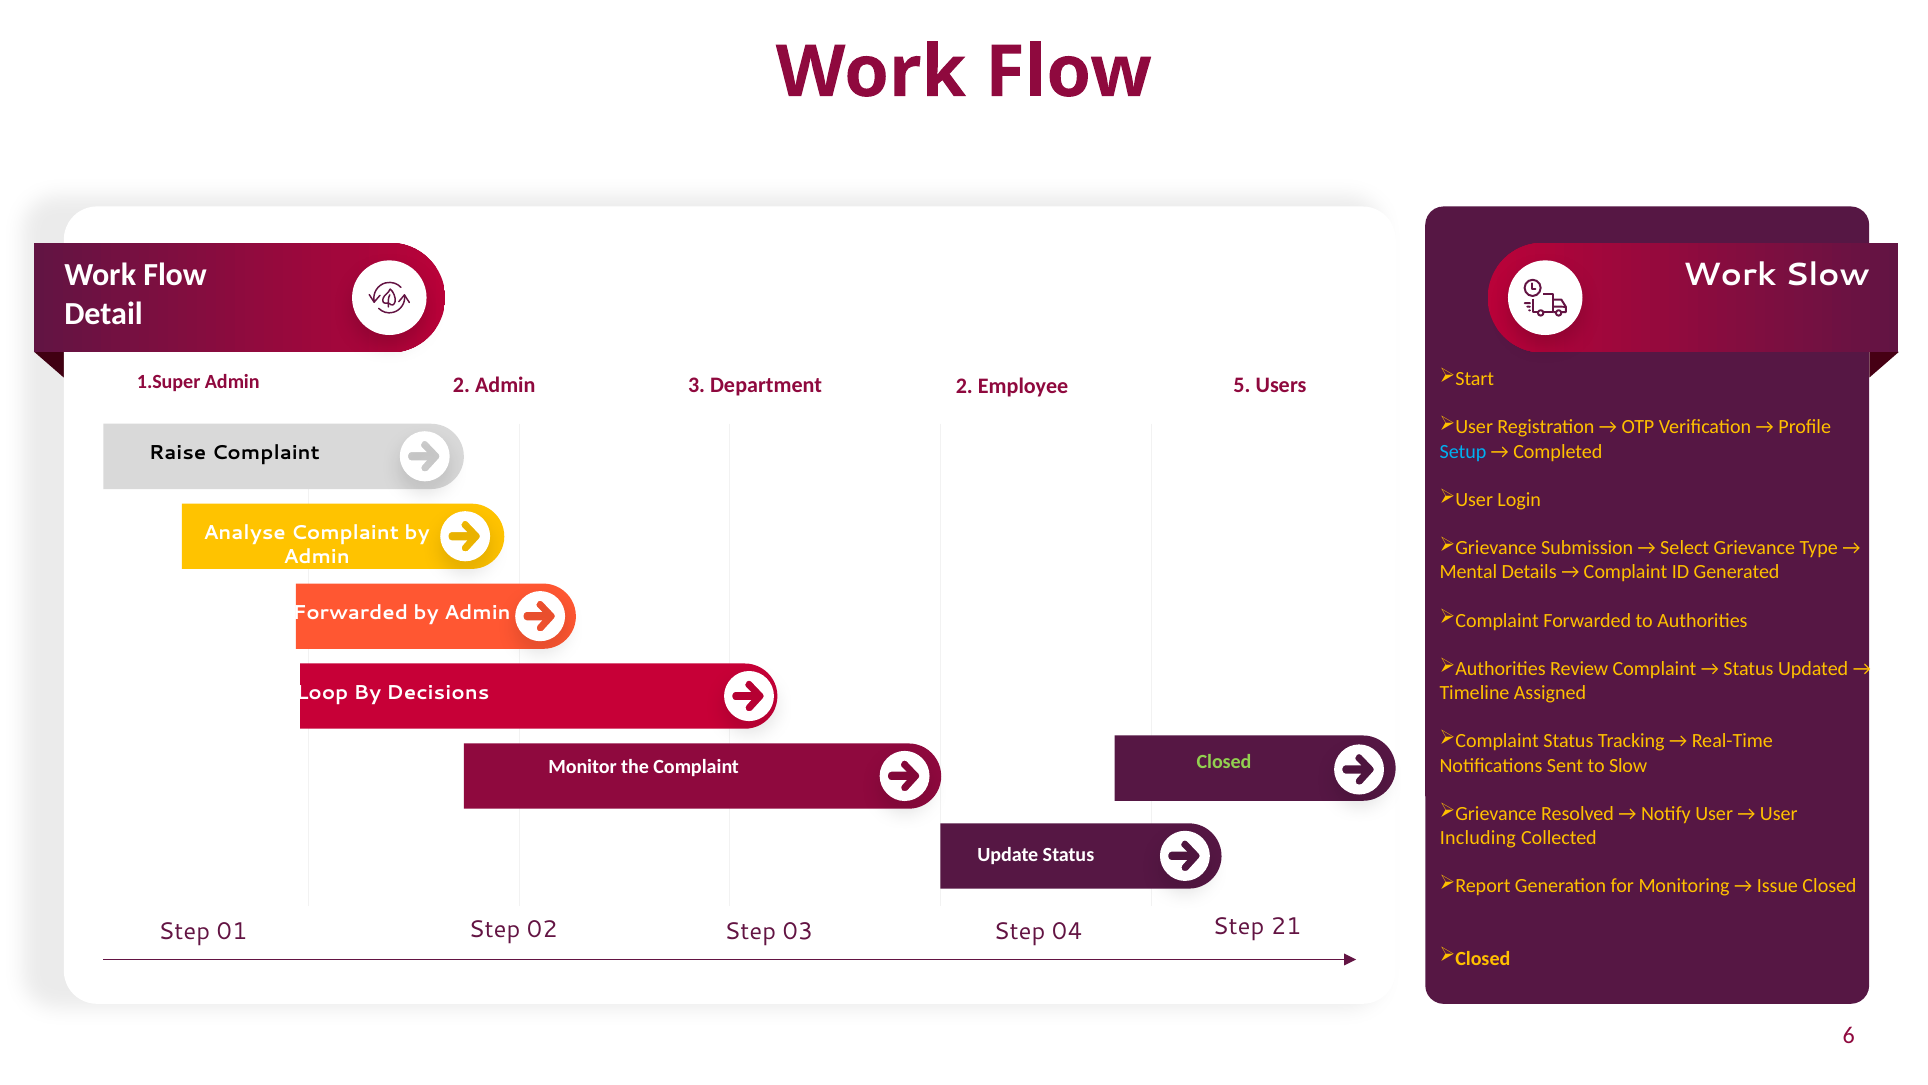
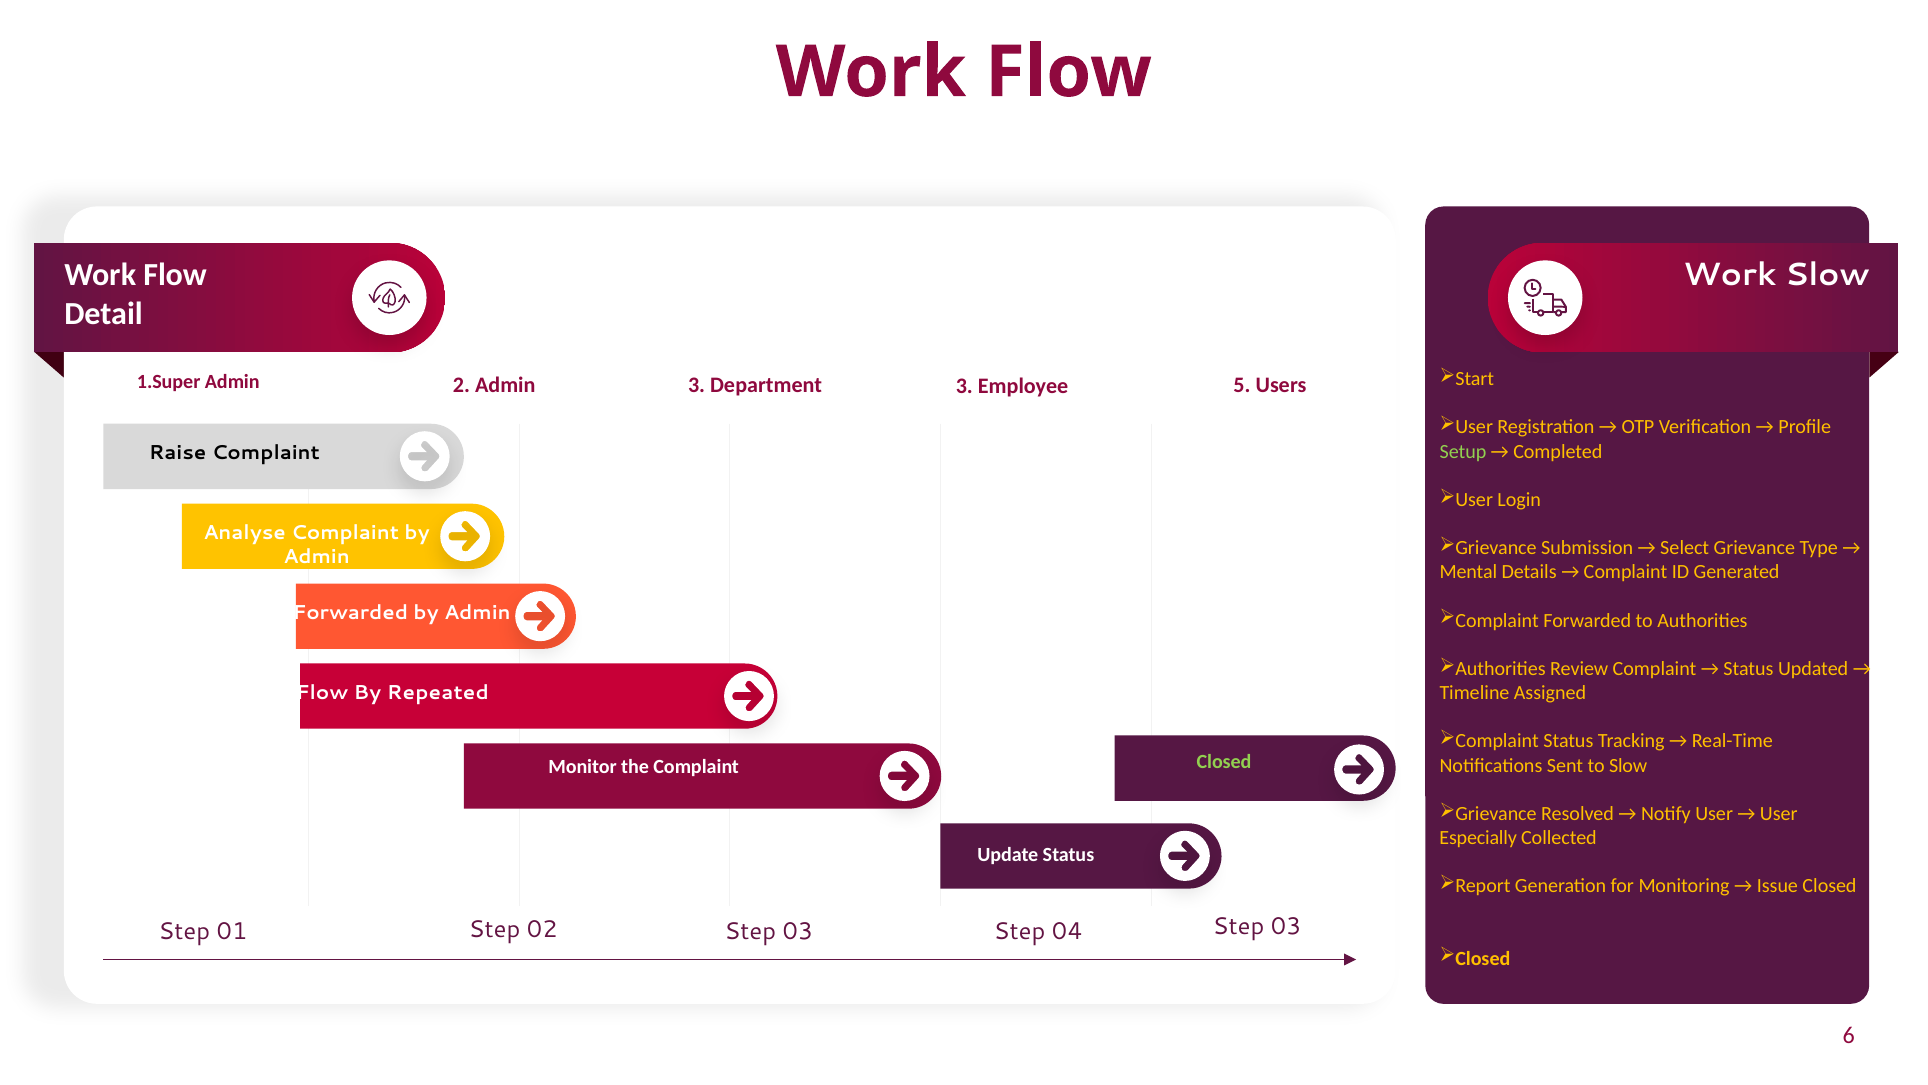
Department 2: 2 -> 3
Setup colour: light blue -> light green
Loop at (322, 692): Loop -> Flow
Decisions: Decisions -> Repeated
Including: Including -> Especially
04 Step 21: 21 -> 03
